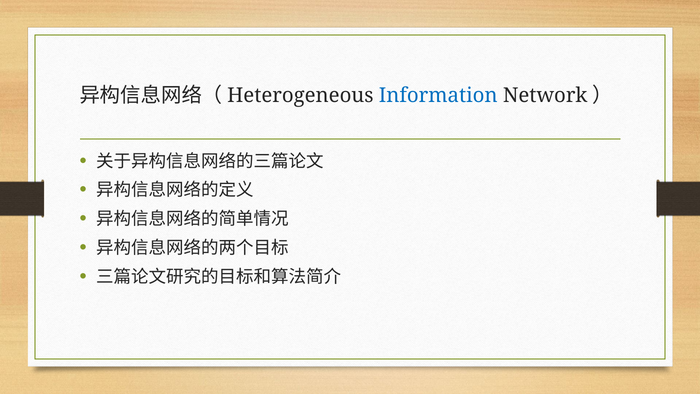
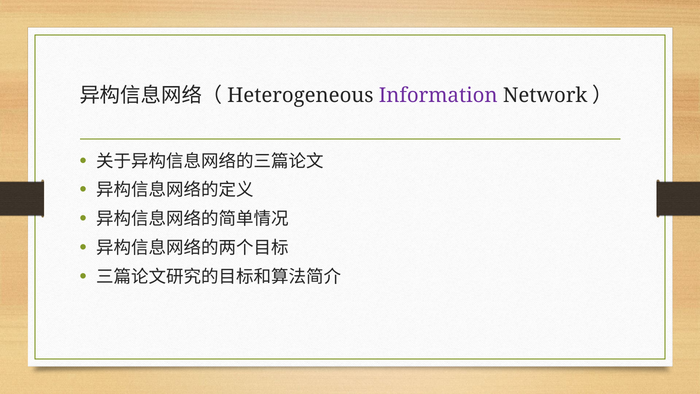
Information colour: blue -> purple
